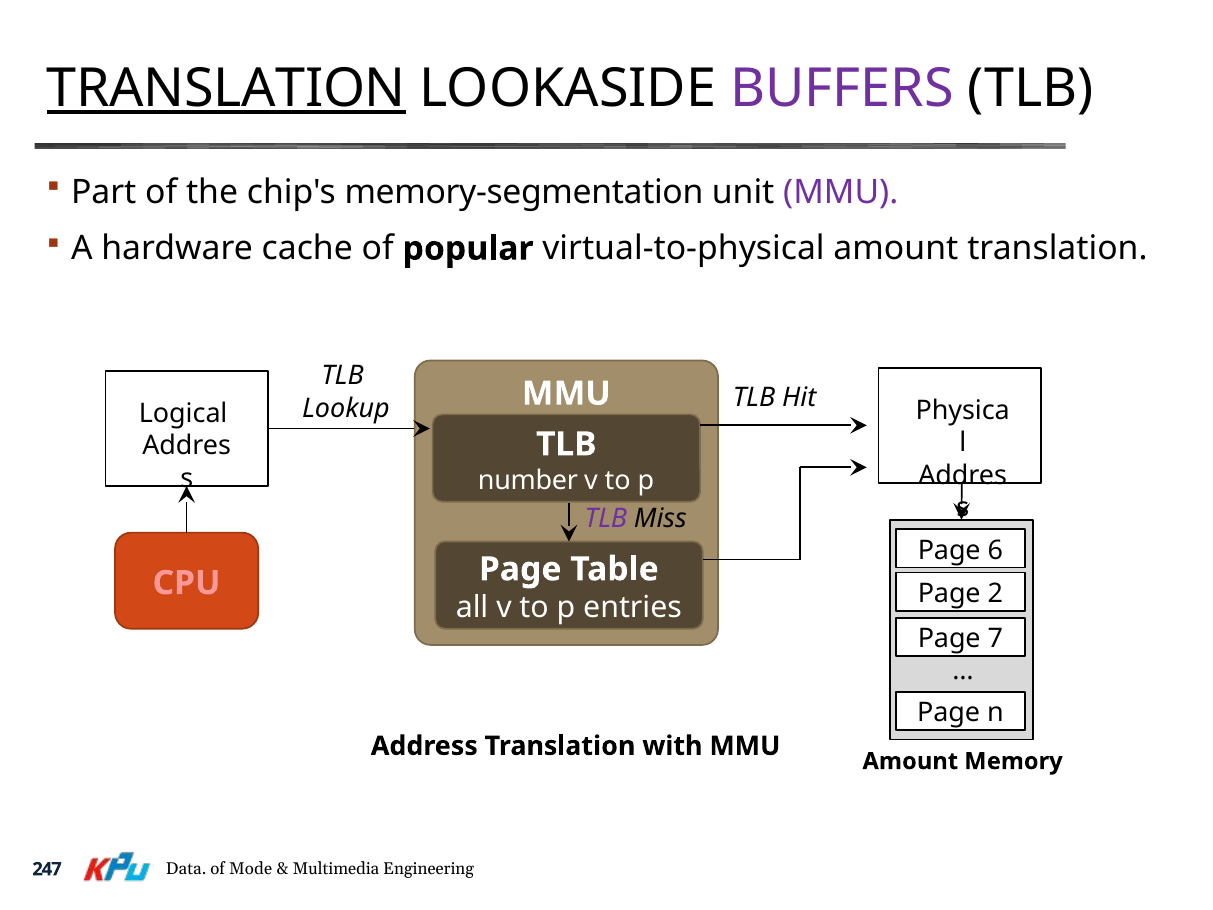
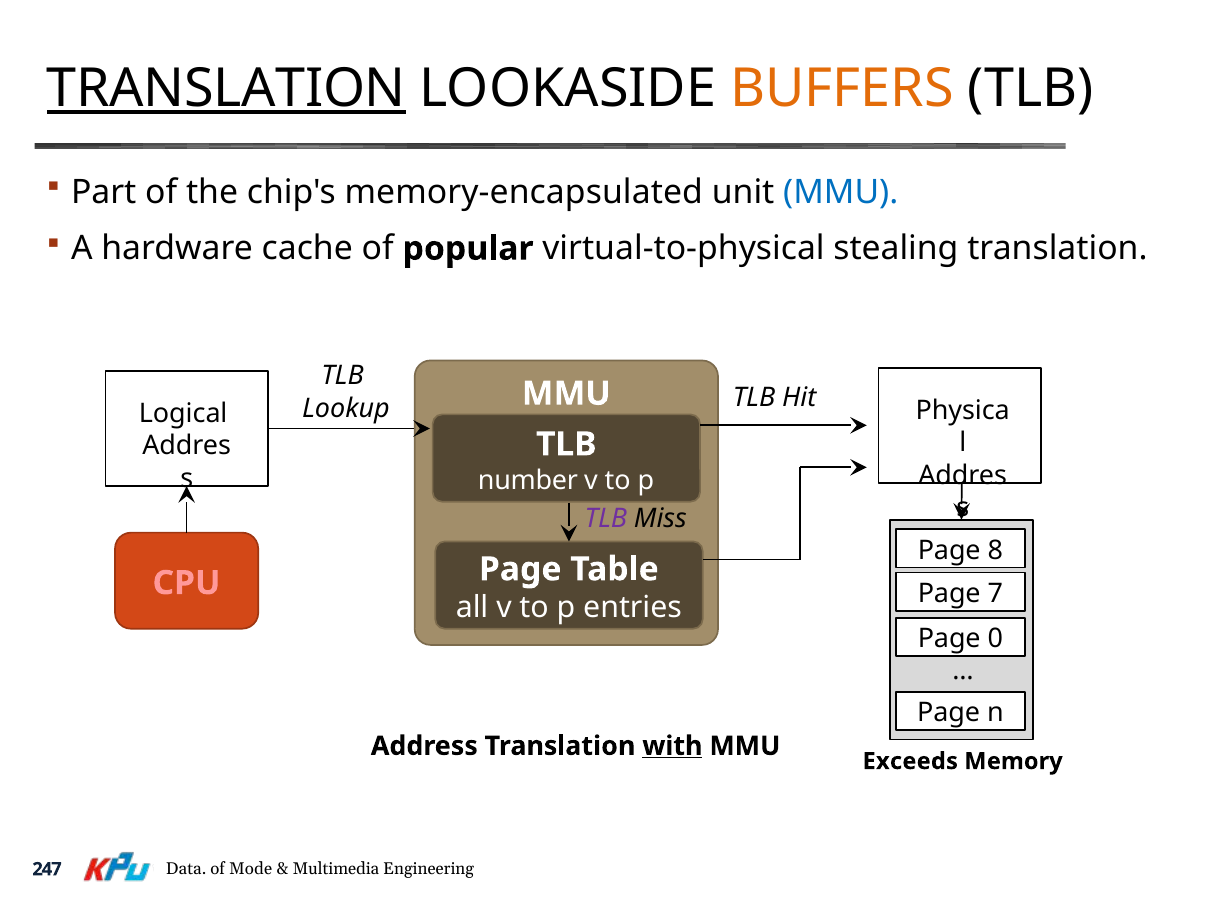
BUFFERS colour: purple -> orange
memory-segmentation: memory-segmentation -> memory-encapsulated
MMU at (841, 192) colour: purple -> blue
virtual-to-physical amount: amount -> stealing
6: 6 -> 8
2: 2 -> 7
7: 7 -> 0
with underline: none -> present
Amount at (910, 761): Amount -> Exceeds
